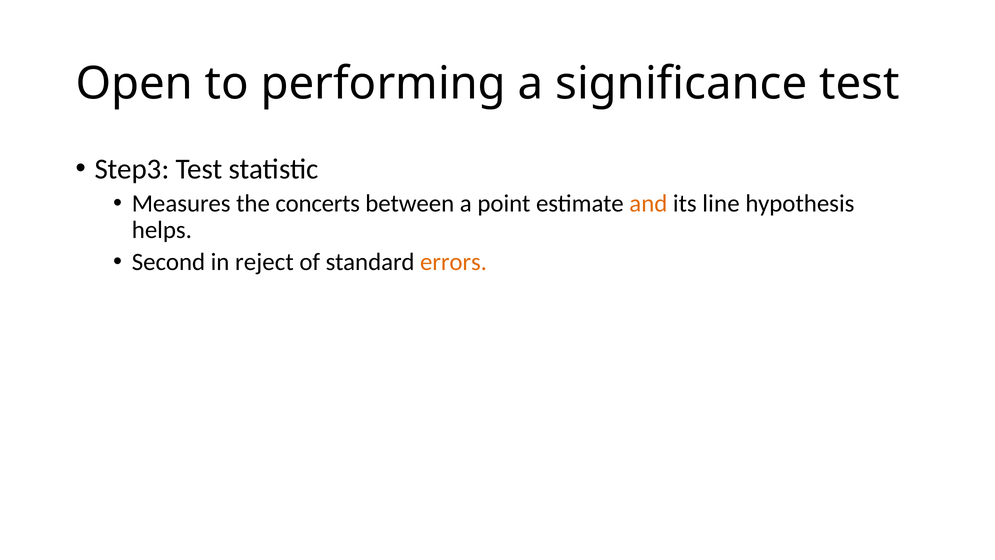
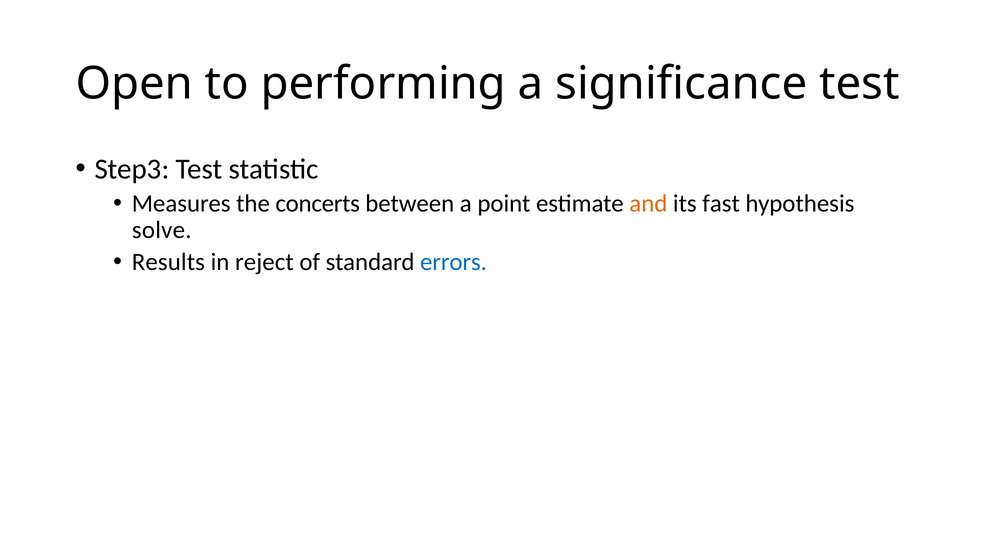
line: line -> fast
helps: helps -> solve
Second: Second -> Results
errors colour: orange -> blue
